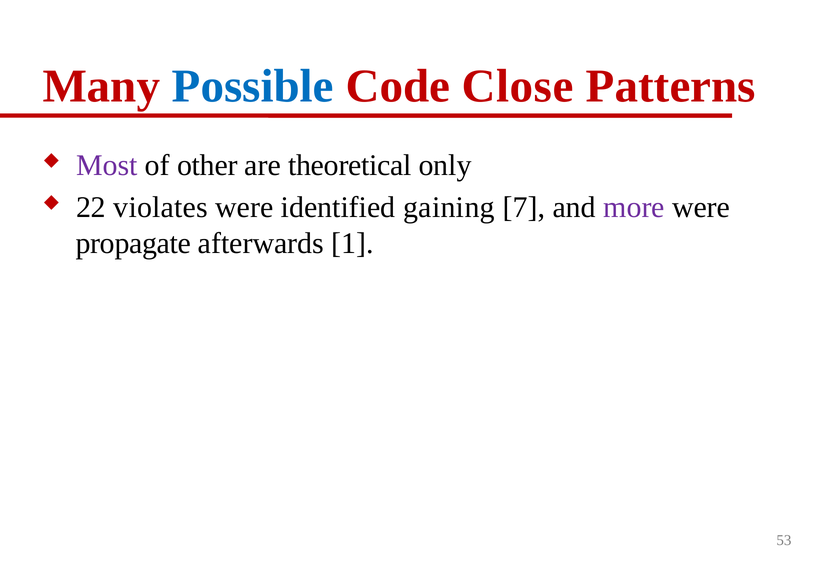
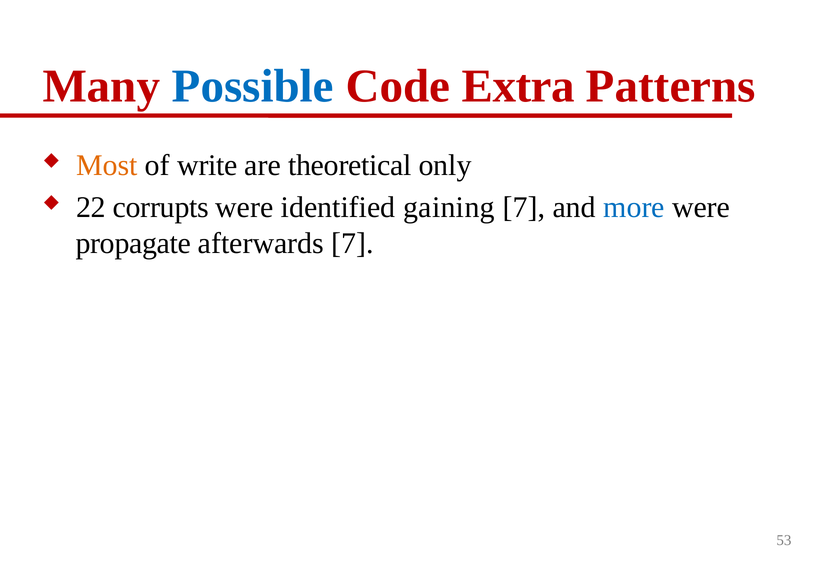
Close: Close -> Extra
Most colour: purple -> orange
other: other -> write
violates: violates -> corrupts
more colour: purple -> blue
afterwards 1: 1 -> 7
